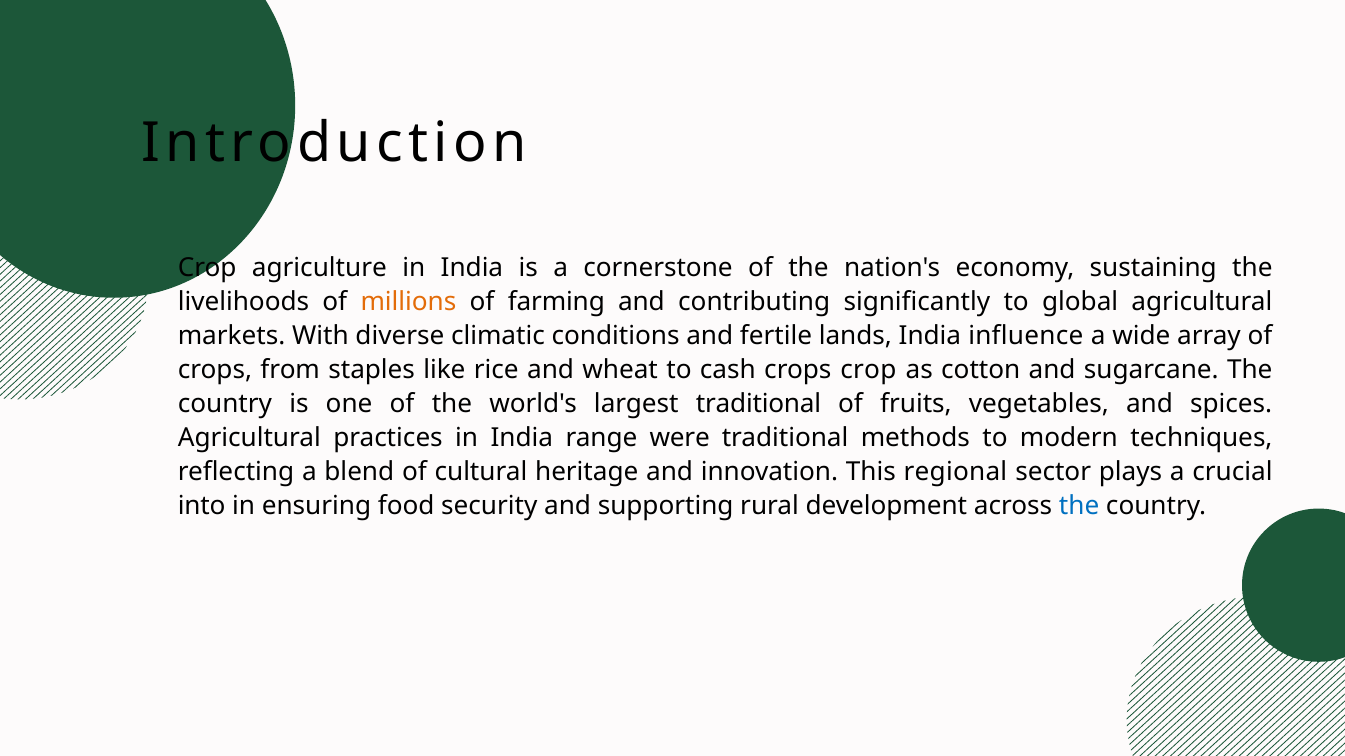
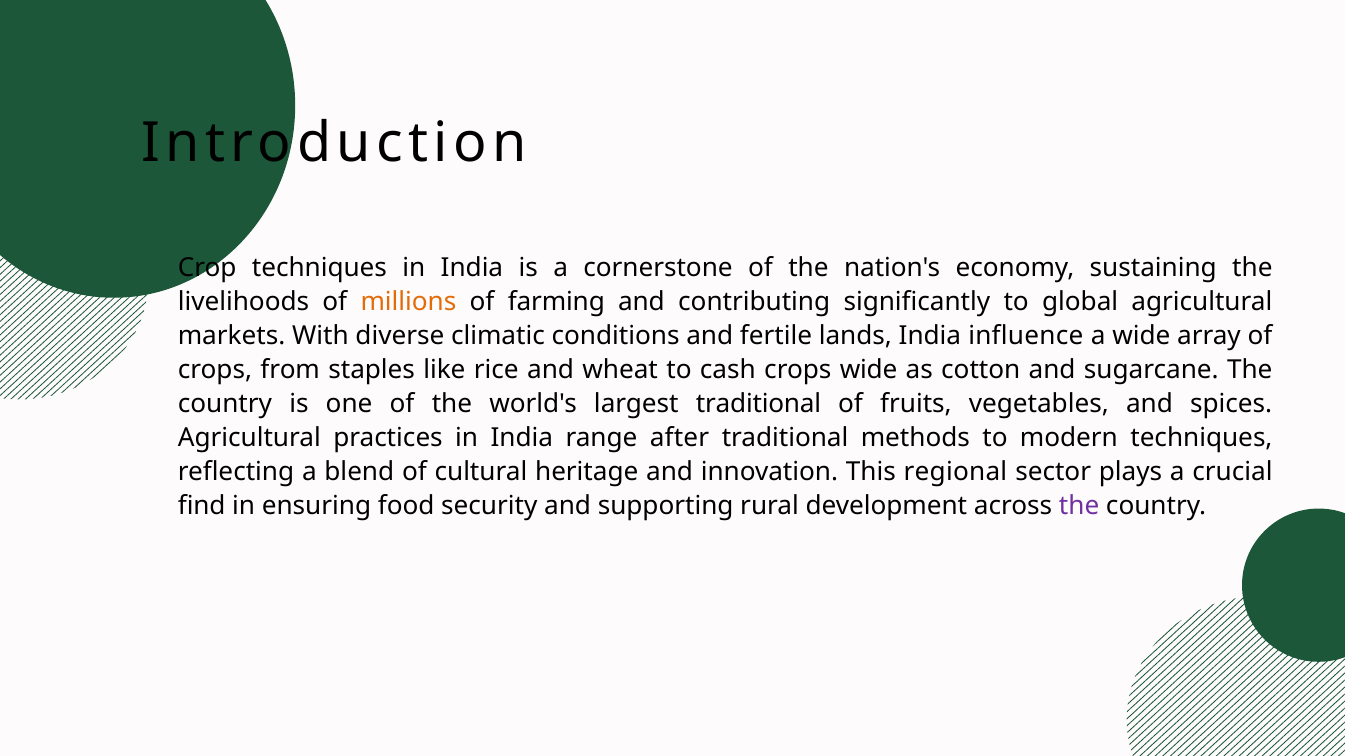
Crop agriculture: agriculture -> techniques
crops crop: crop -> wide
were: were -> after
into: into -> find
the at (1079, 506) colour: blue -> purple
